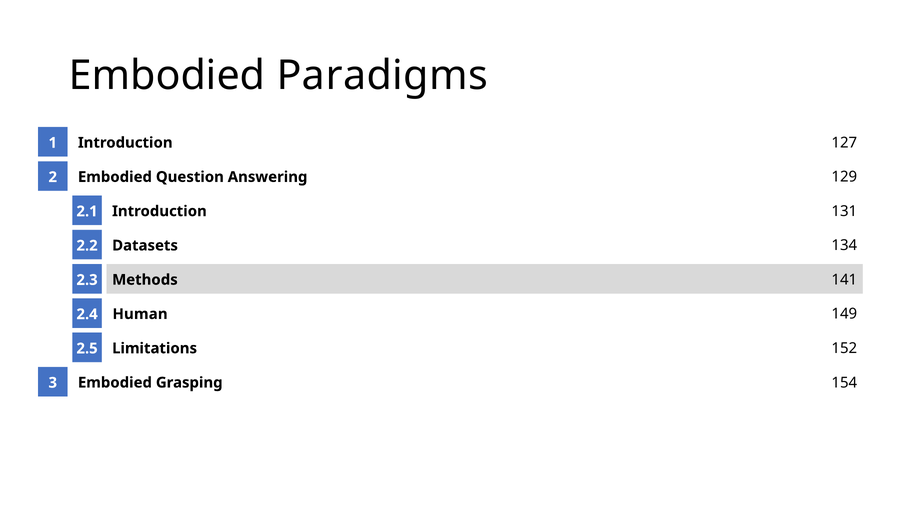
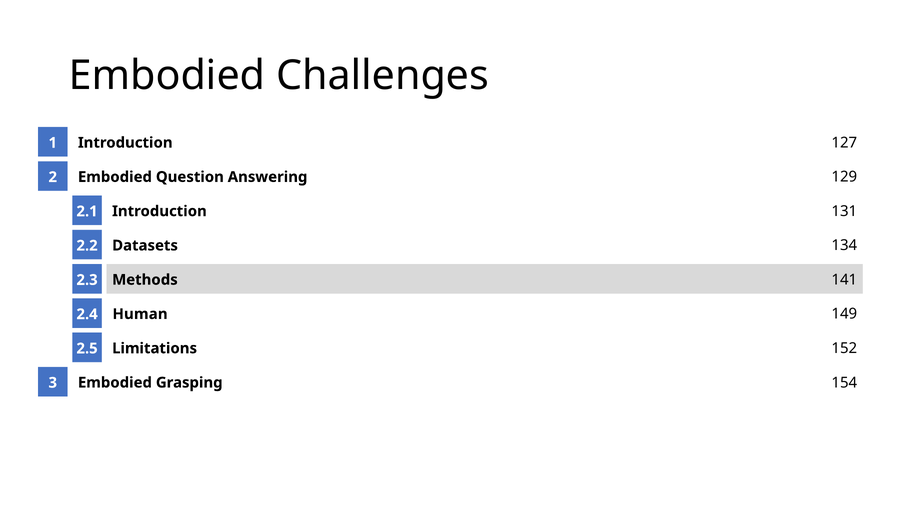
Paradigms: Paradigms -> Challenges
